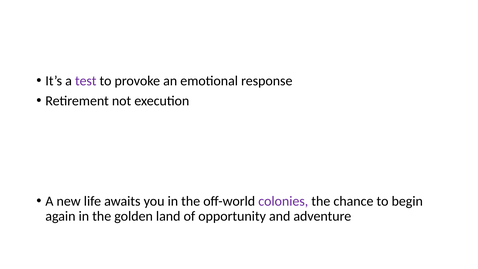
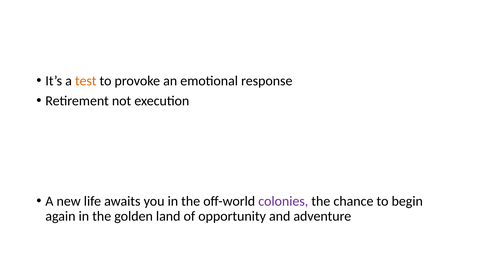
test colour: purple -> orange
